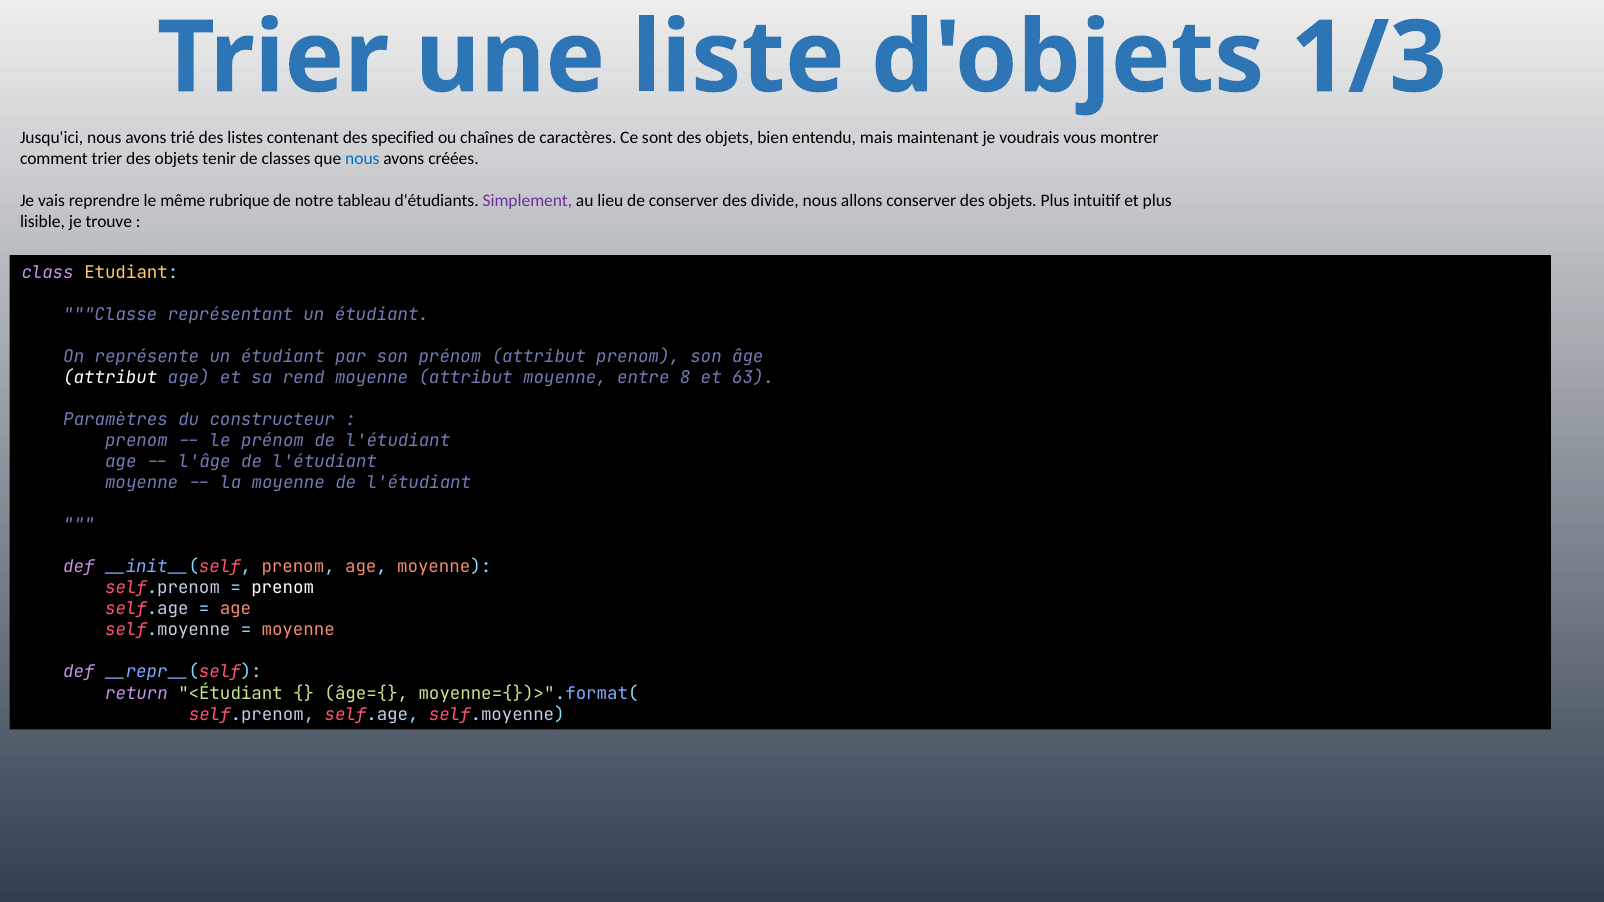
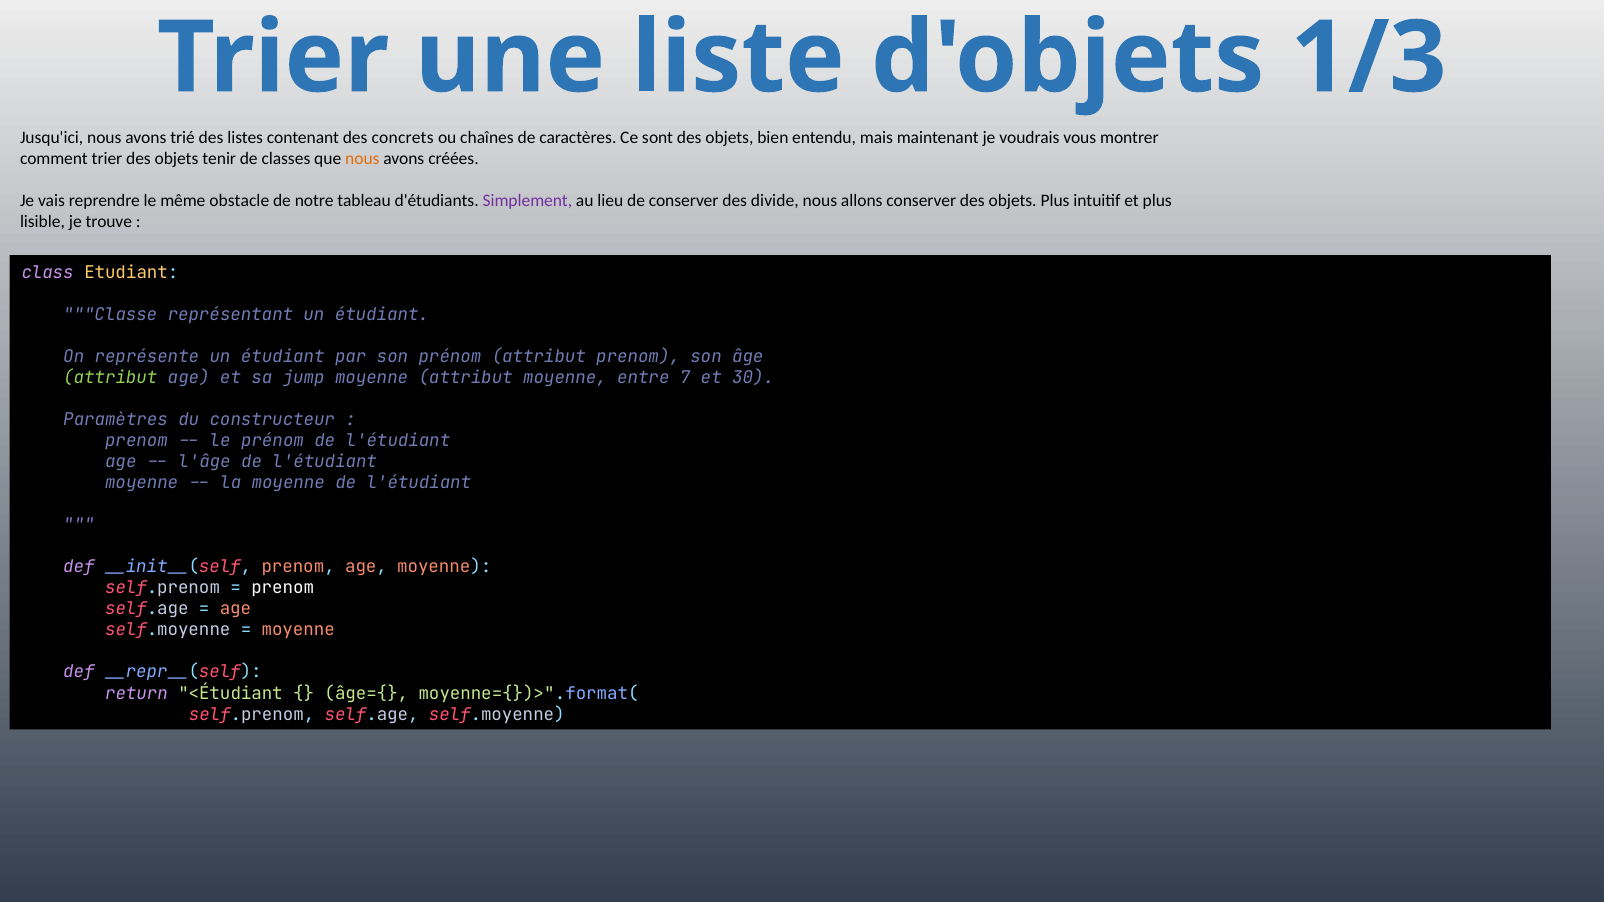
specified: specified -> concrets
nous at (362, 158) colour: blue -> orange
rubrique: rubrique -> obstacle
attribut at (110, 378) colour: white -> light green
rend: rend -> jump
8: 8 -> 7
63: 63 -> 30
